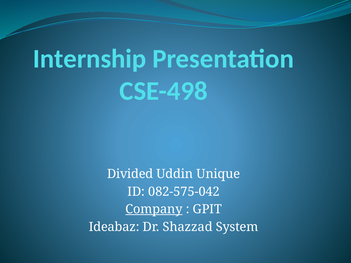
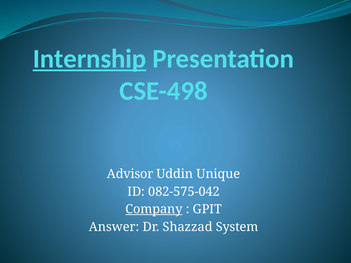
Internship underline: none -> present
Divided: Divided -> Advisor
Ideabaz: Ideabaz -> Answer
